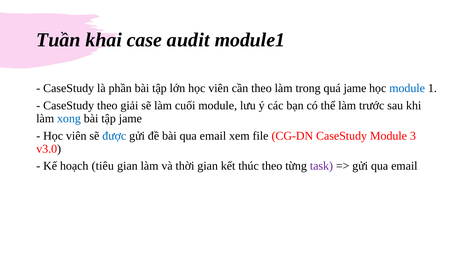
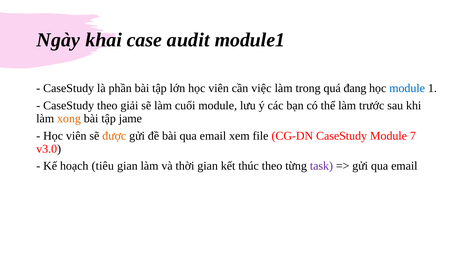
Tuần: Tuần -> Ngày
cần theo: theo -> việc
quá jame: jame -> đang
xong colour: blue -> orange
được colour: blue -> orange
3: 3 -> 7
